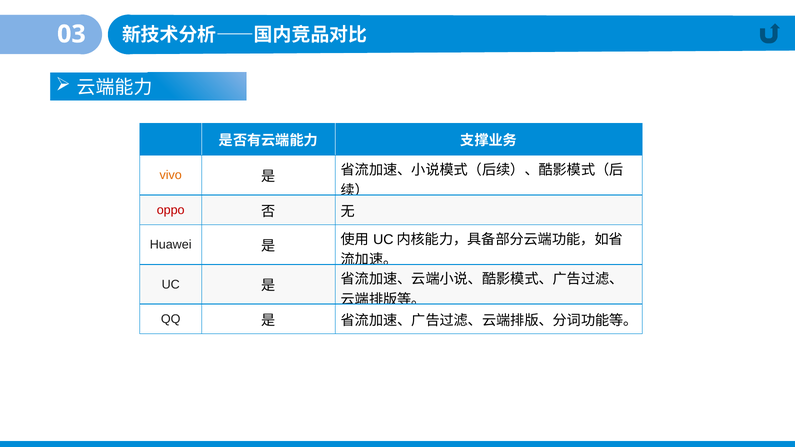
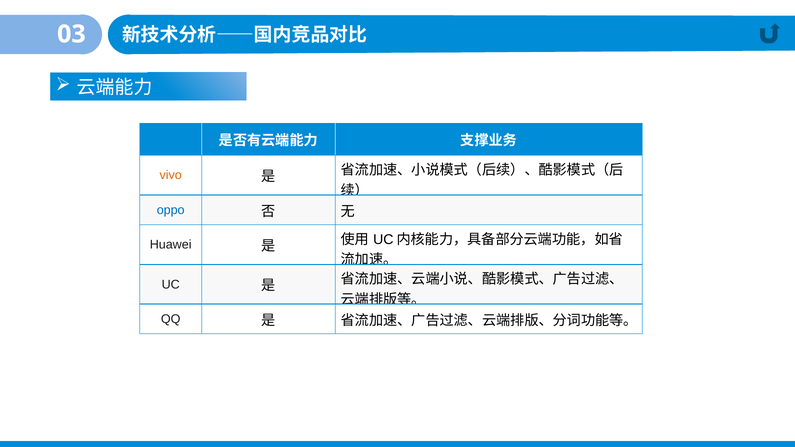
oppo colour: red -> blue
